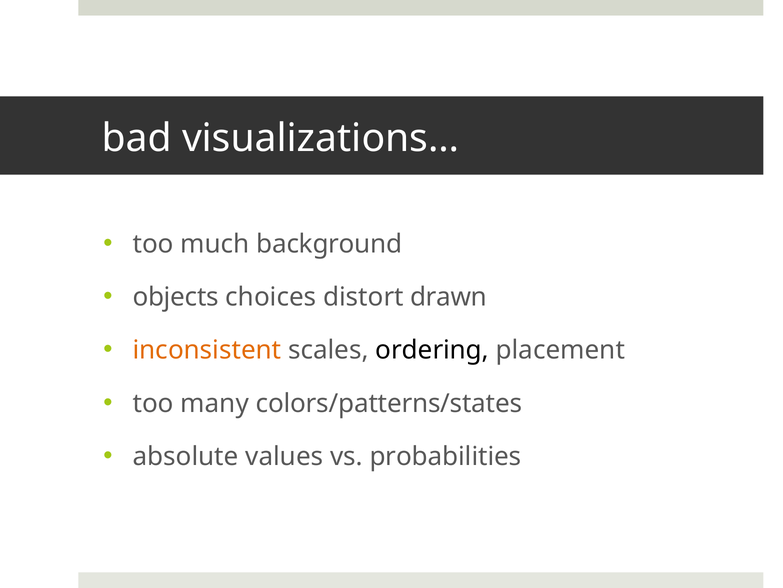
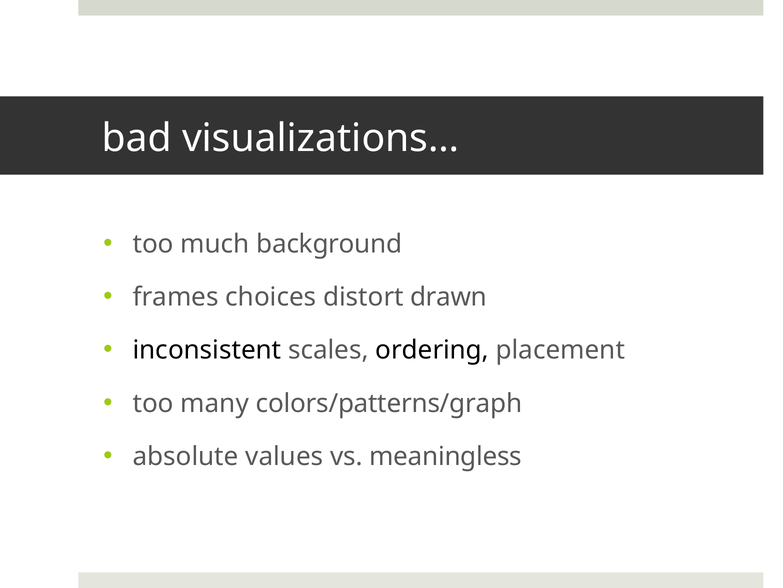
objects: objects -> frames
inconsistent colour: orange -> black
colors/patterns/states: colors/patterns/states -> colors/patterns/graph
probabilities: probabilities -> meaningless
